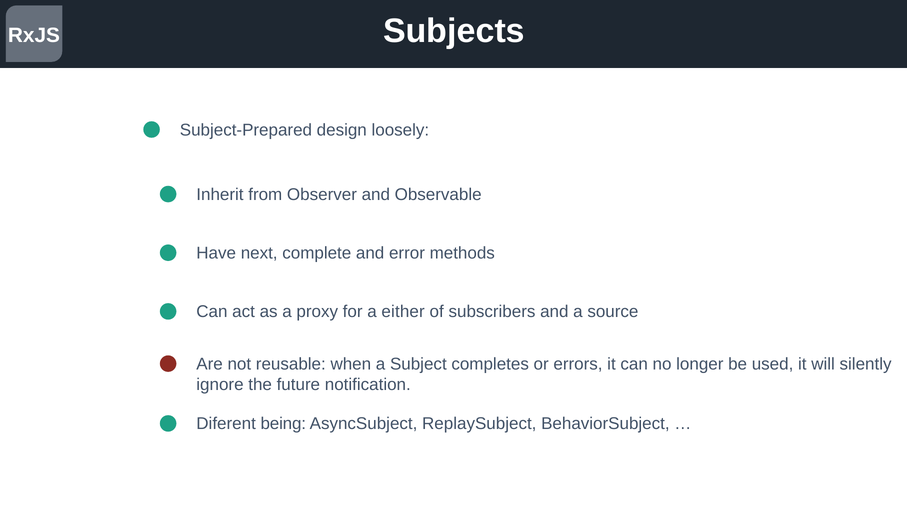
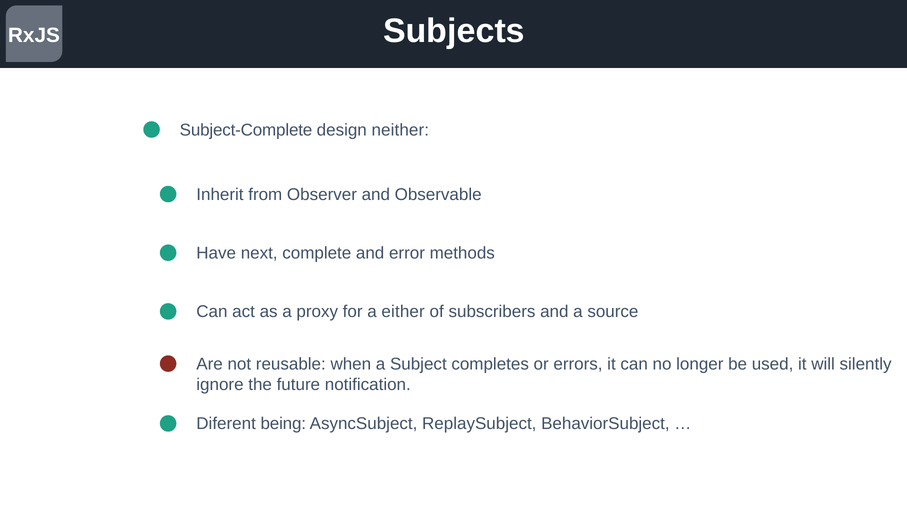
Subject-Prepared: Subject-Prepared -> Subject-Complete
loosely: loosely -> neither
